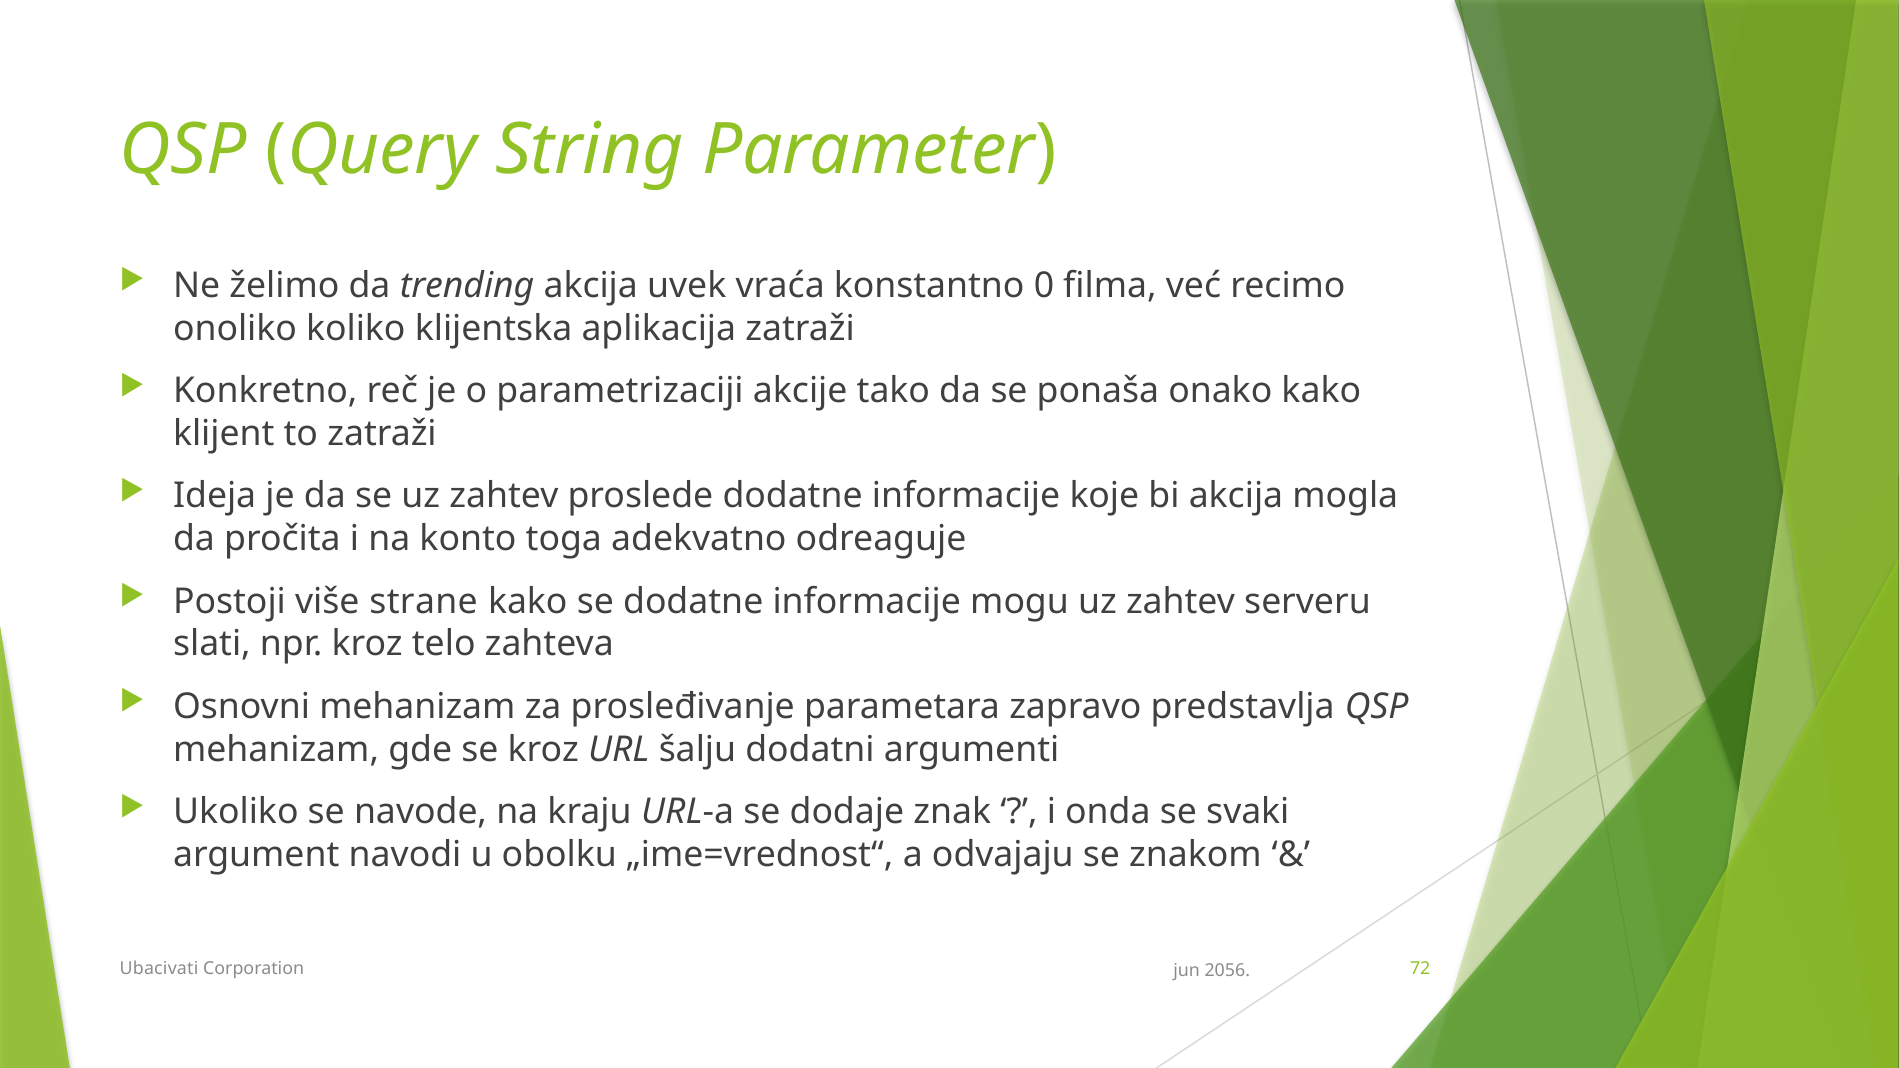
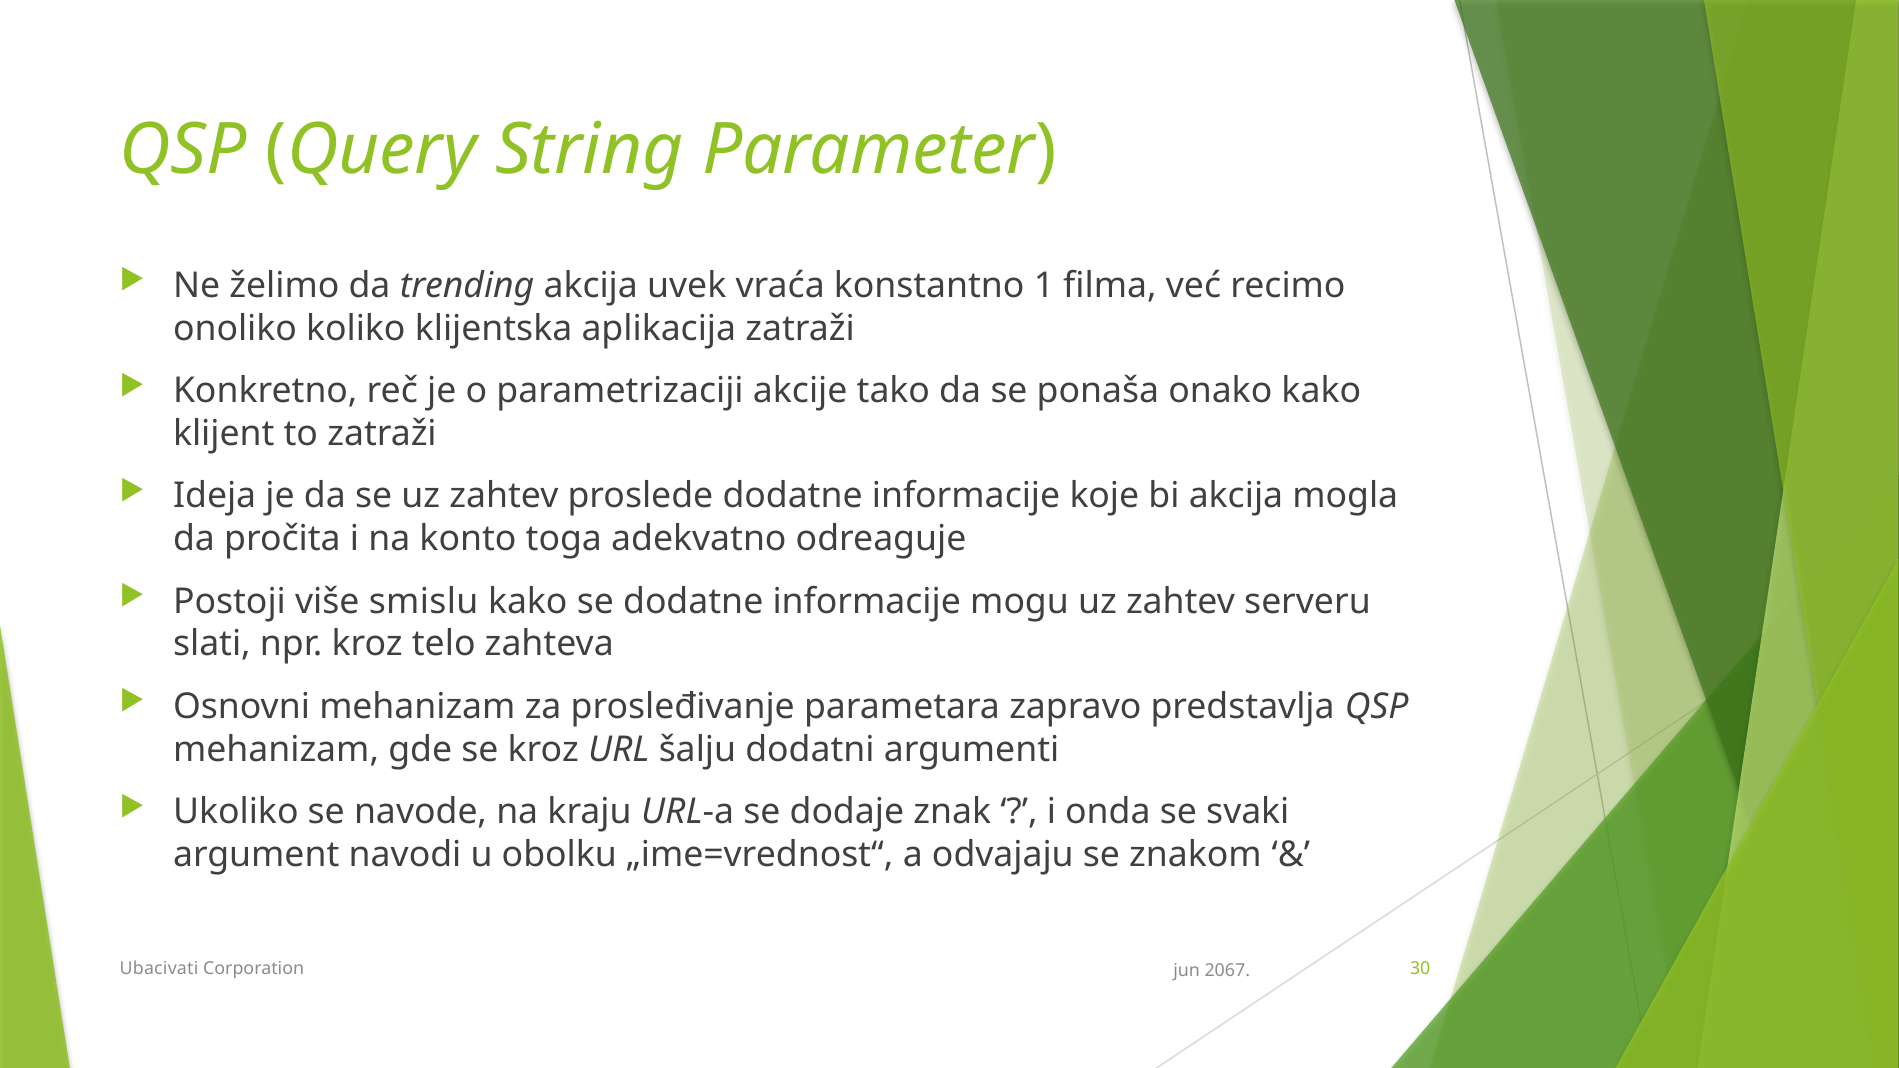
0: 0 -> 1
strane: strane -> smislu
72: 72 -> 30
2056: 2056 -> 2067
